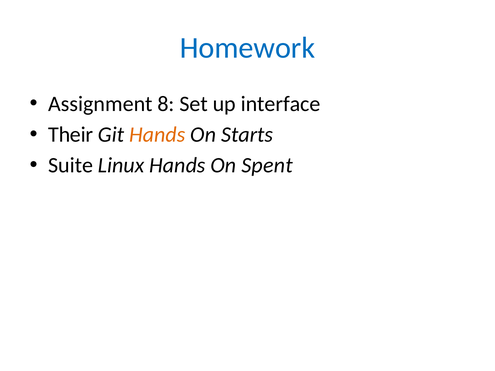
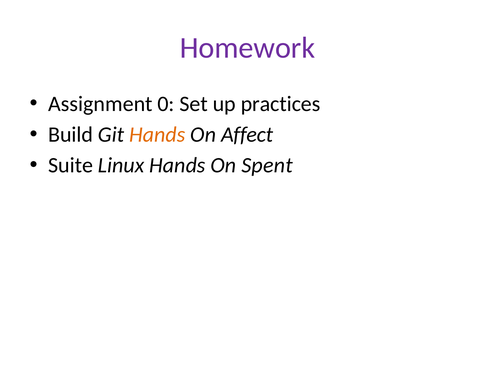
Homework colour: blue -> purple
8: 8 -> 0
interface: interface -> practices
Their: Their -> Build
Starts: Starts -> Affect
